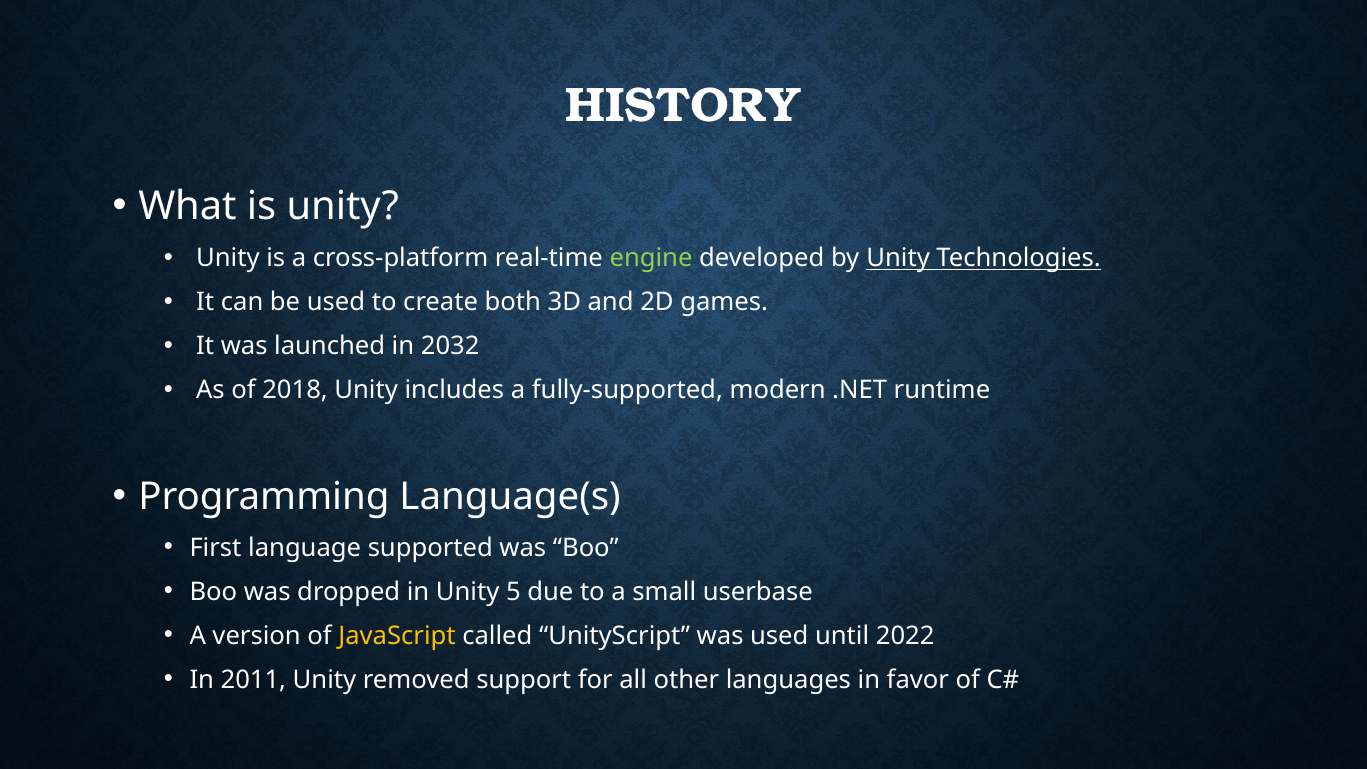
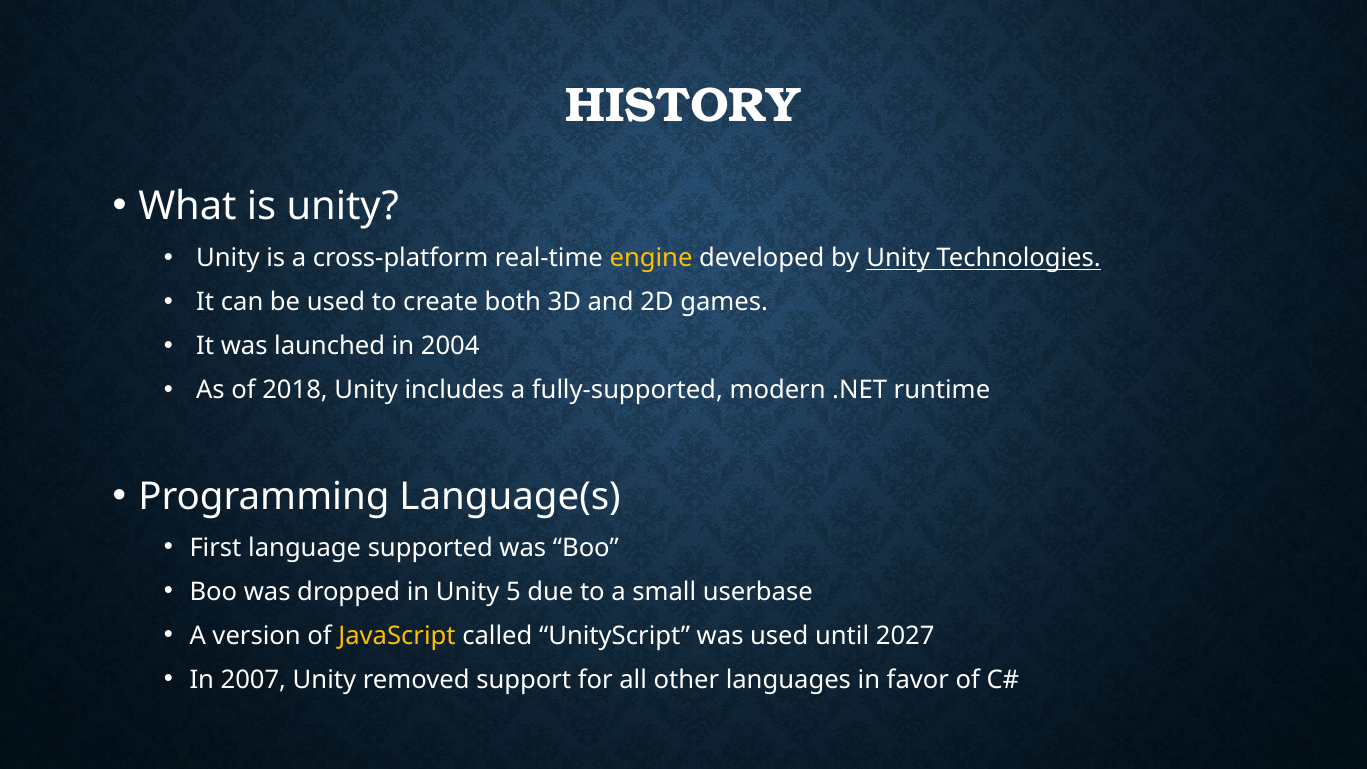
engine colour: light green -> yellow
2032: 2032 -> 2004
2022: 2022 -> 2027
2011: 2011 -> 2007
